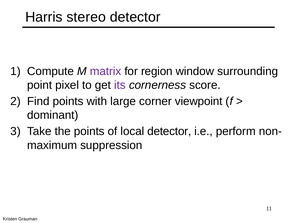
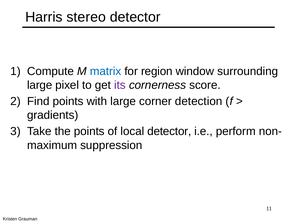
matrix colour: purple -> blue
point at (40, 85): point -> large
viewpoint: viewpoint -> detection
dominant: dominant -> gradients
